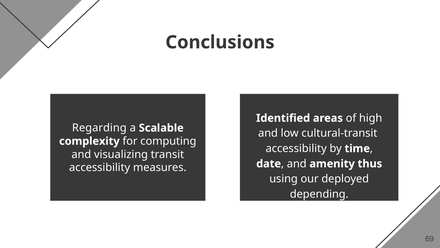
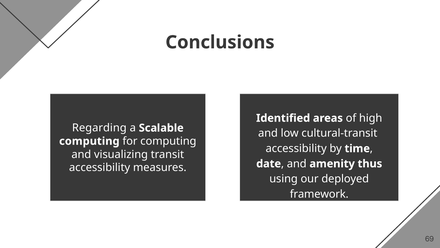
complexity at (89, 141): complexity -> computing
depending: depending -> framework
